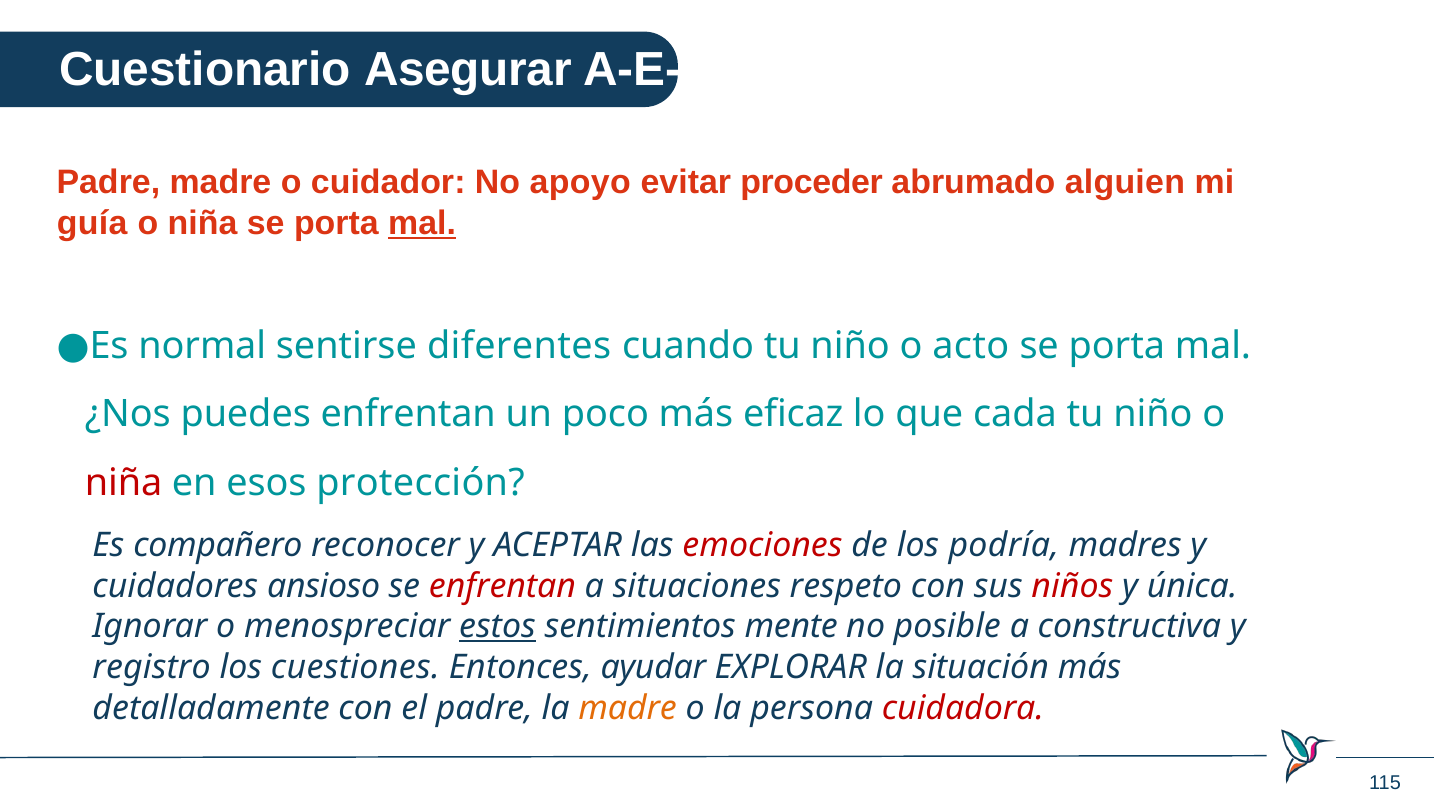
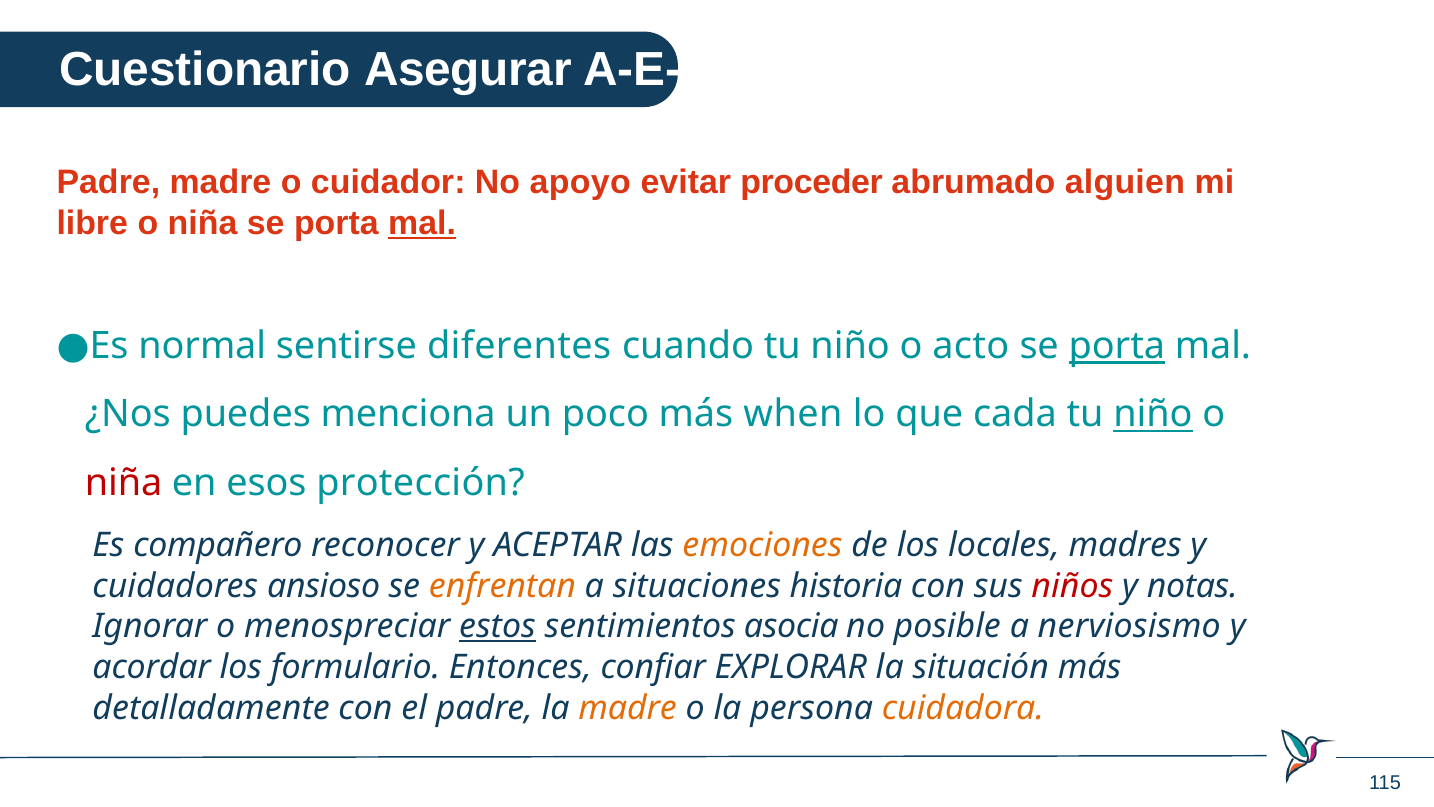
guía: guía -> libre
porta at (1117, 346) underline: none -> present
puedes enfrentan: enfrentan -> menciona
eficaz: eficaz -> when
niño at (1153, 414) underline: none -> present
emociones colour: red -> orange
podría: podría -> locales
enfrentan at (502, 586) colour: red -> orange
respeto: respeto -> historia
única: única -> notas
mente: mente -> asocia
constructiva: constructiva -> nerviosismo
registro: registro -> acordar
cuestiones: cuestiones -> formulario
ayudar: ayudar -> confiar
cuidadora colour: red -> orange
